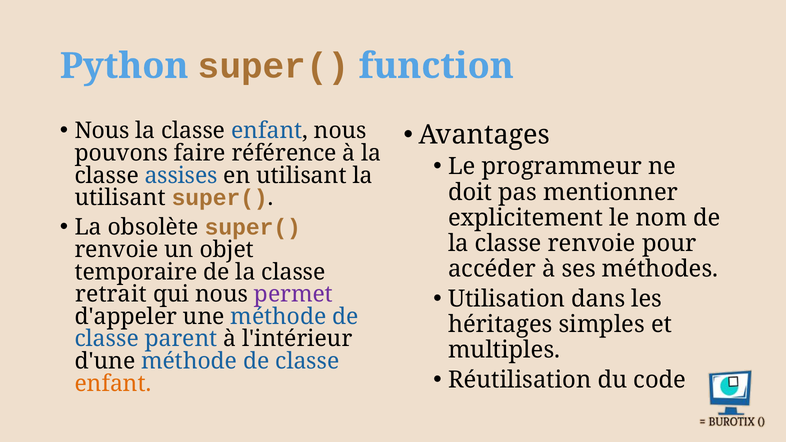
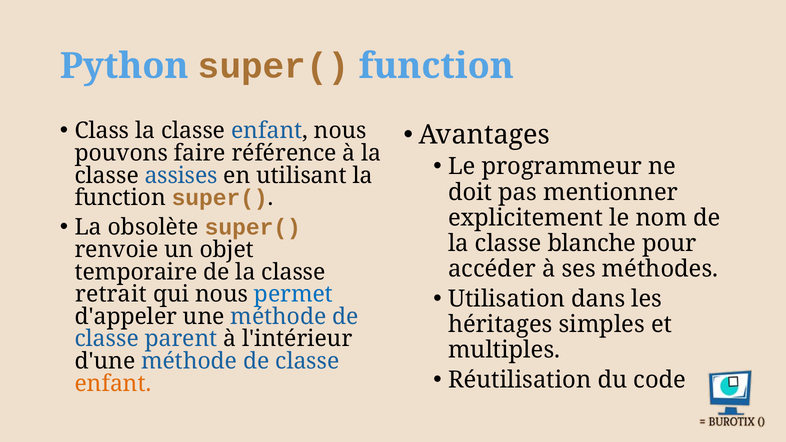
Nous at (102, 131): Nous -> Class
utilisant at (120, 198): utilisant -> function
classe renvoie: renvoie -> blanche
permet colour: purple -> blue
